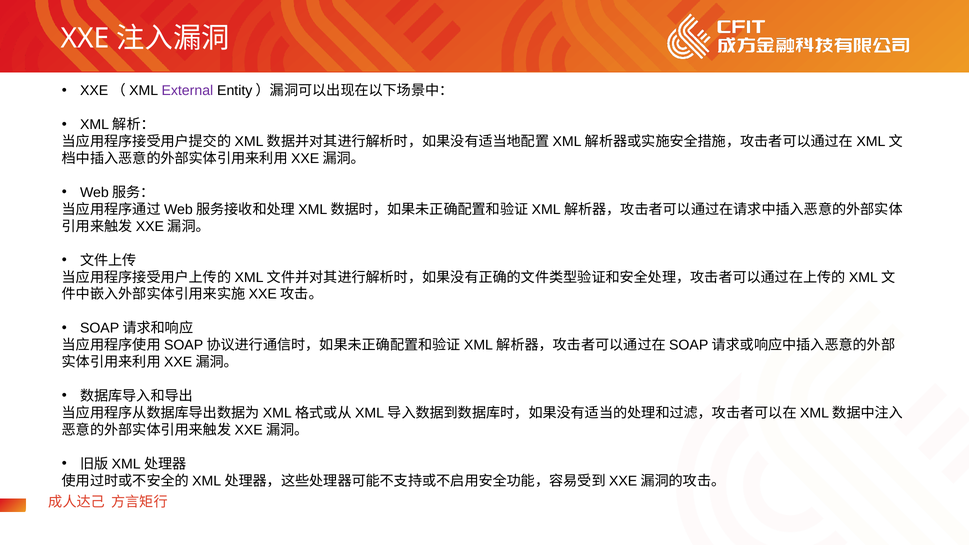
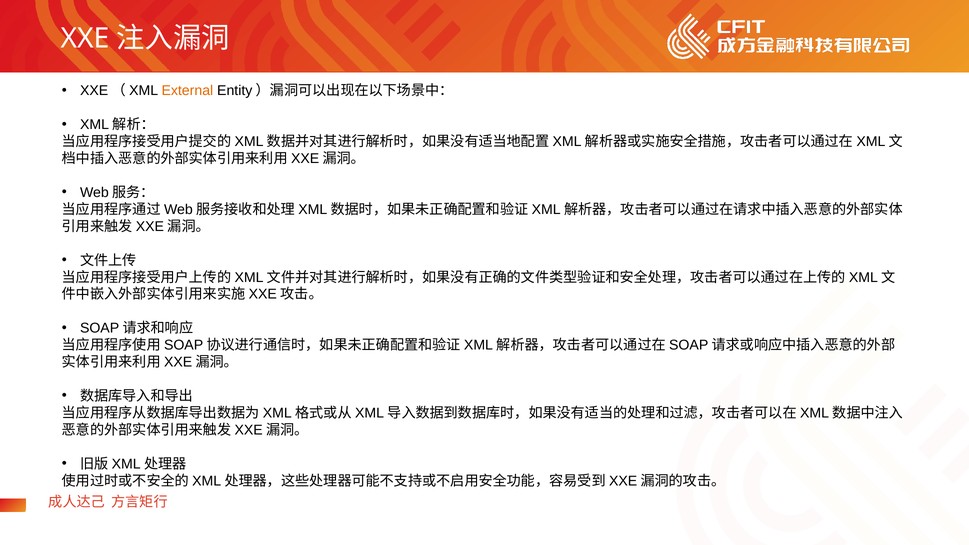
External colour: purple -> orange
